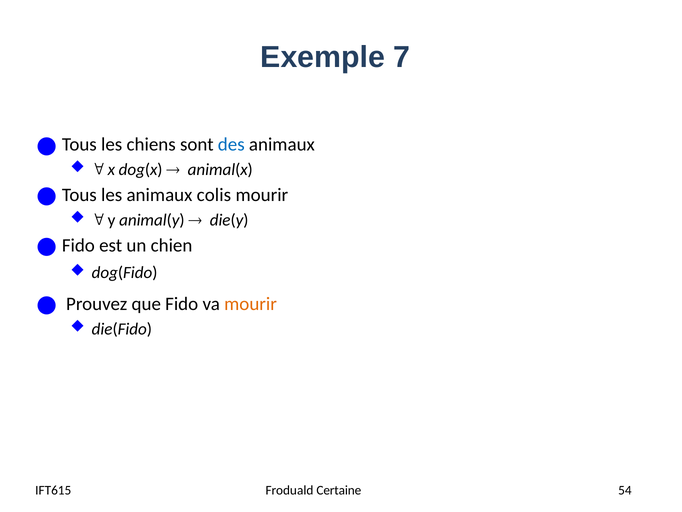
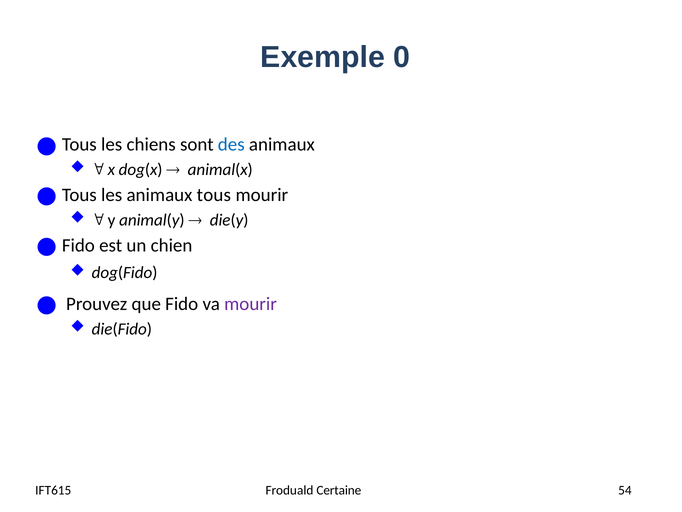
7: 7 -> 0
animaux colis: colis -> tous
mourir at (251, 304) colour: orange -> purple
